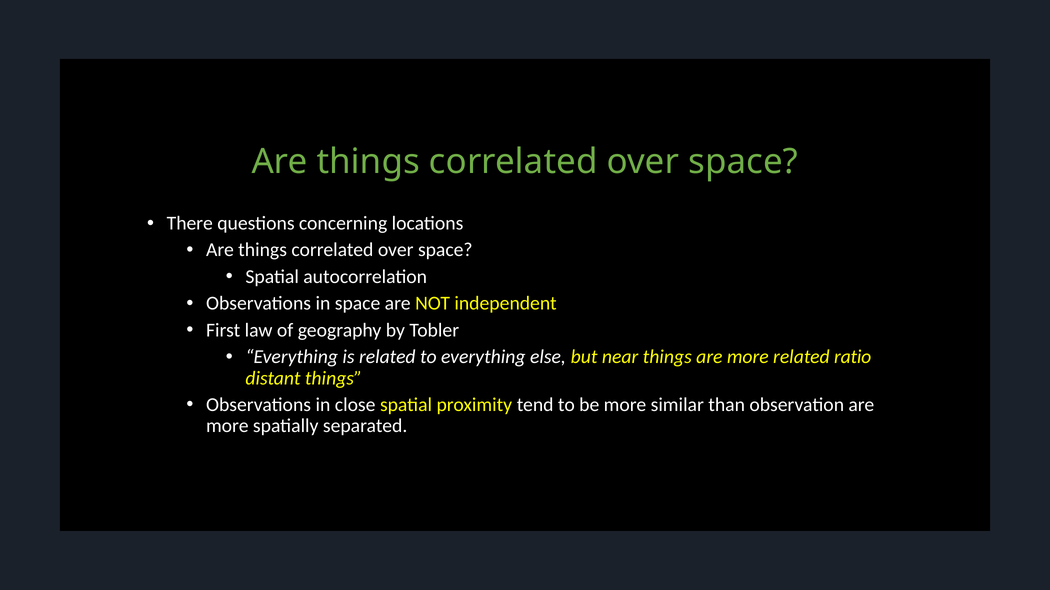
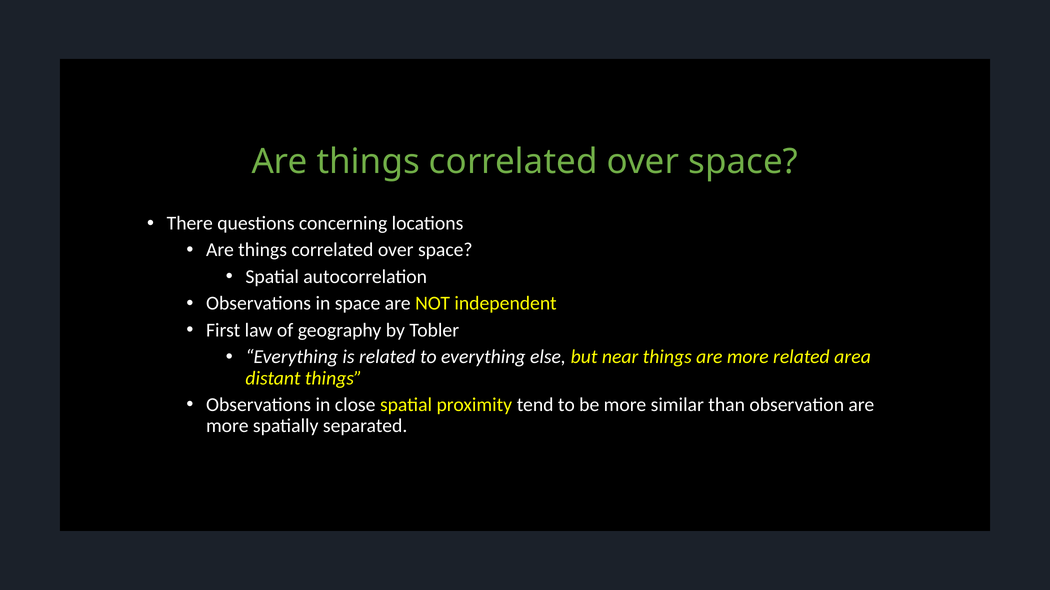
ratio: ratio -> area
